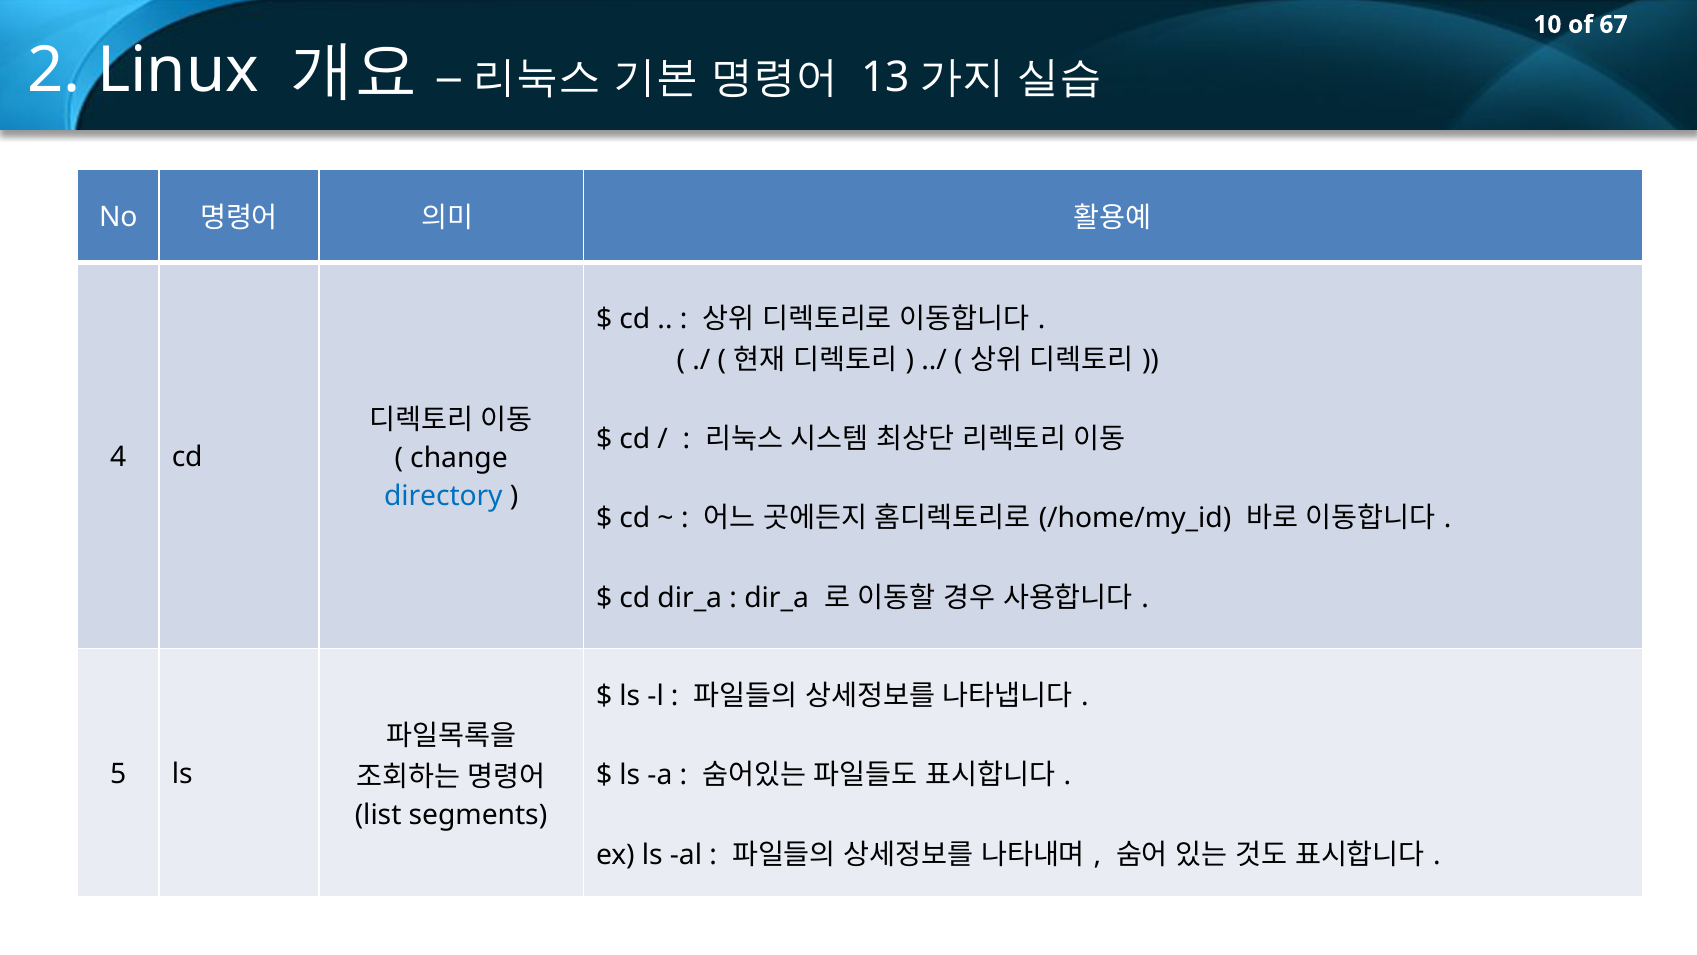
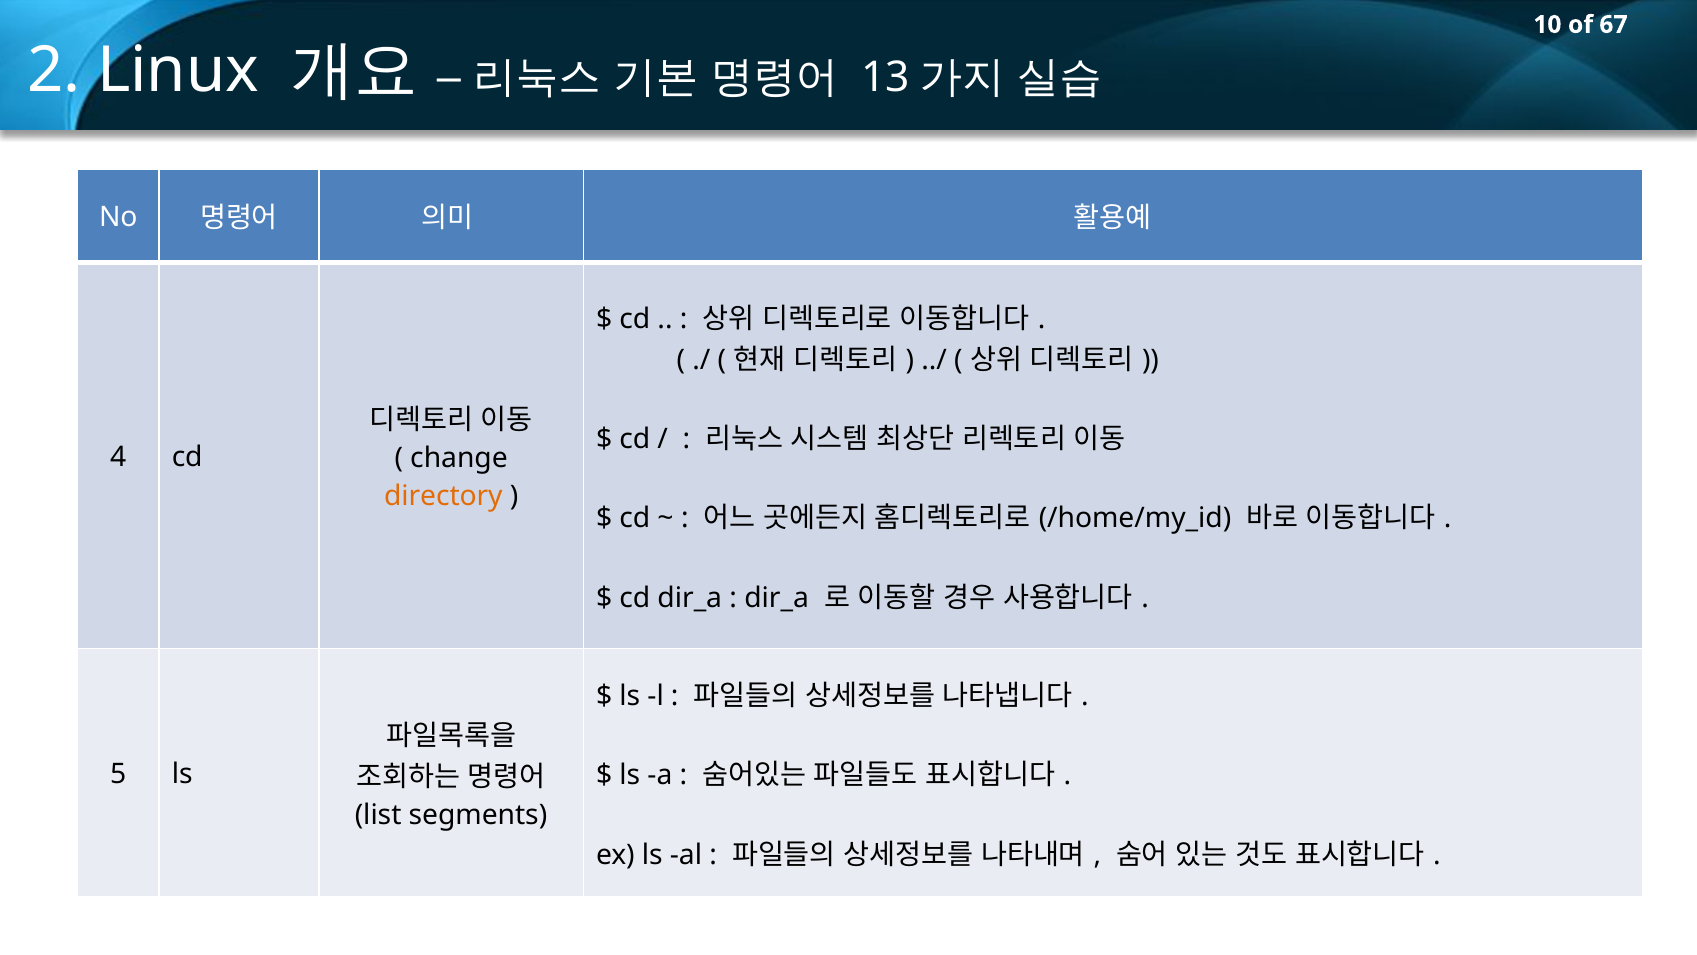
directory colour: blue -> orange
